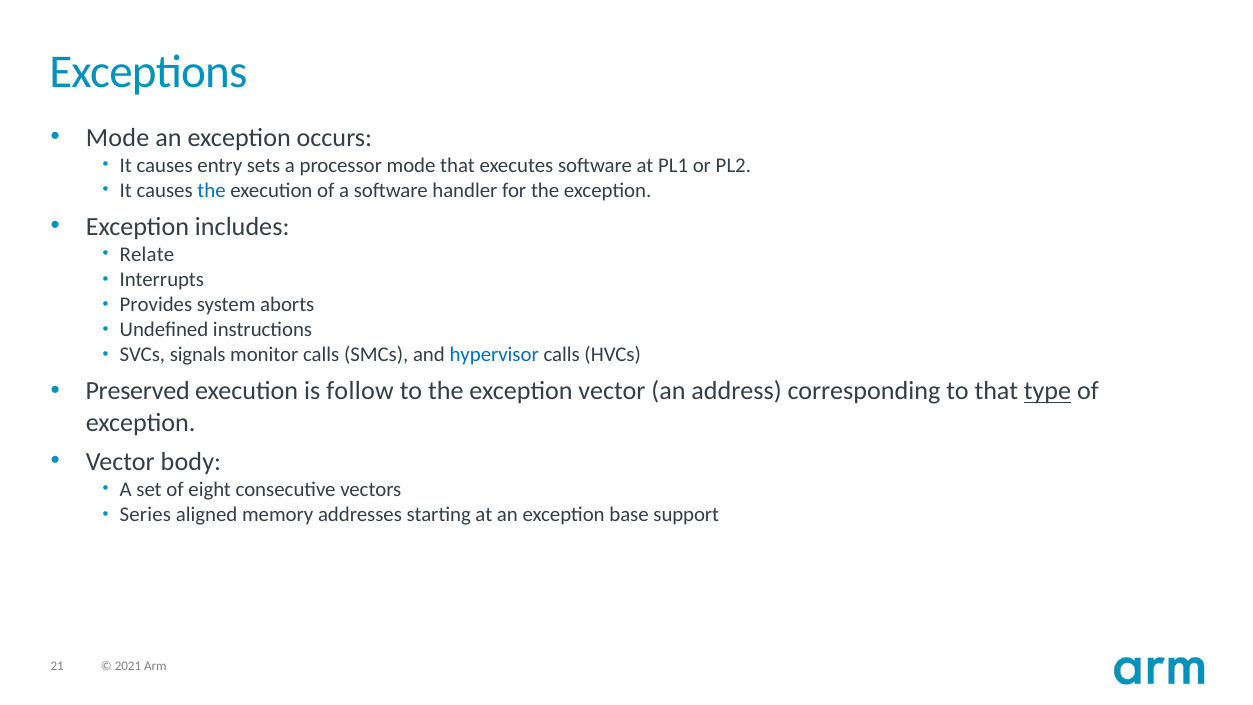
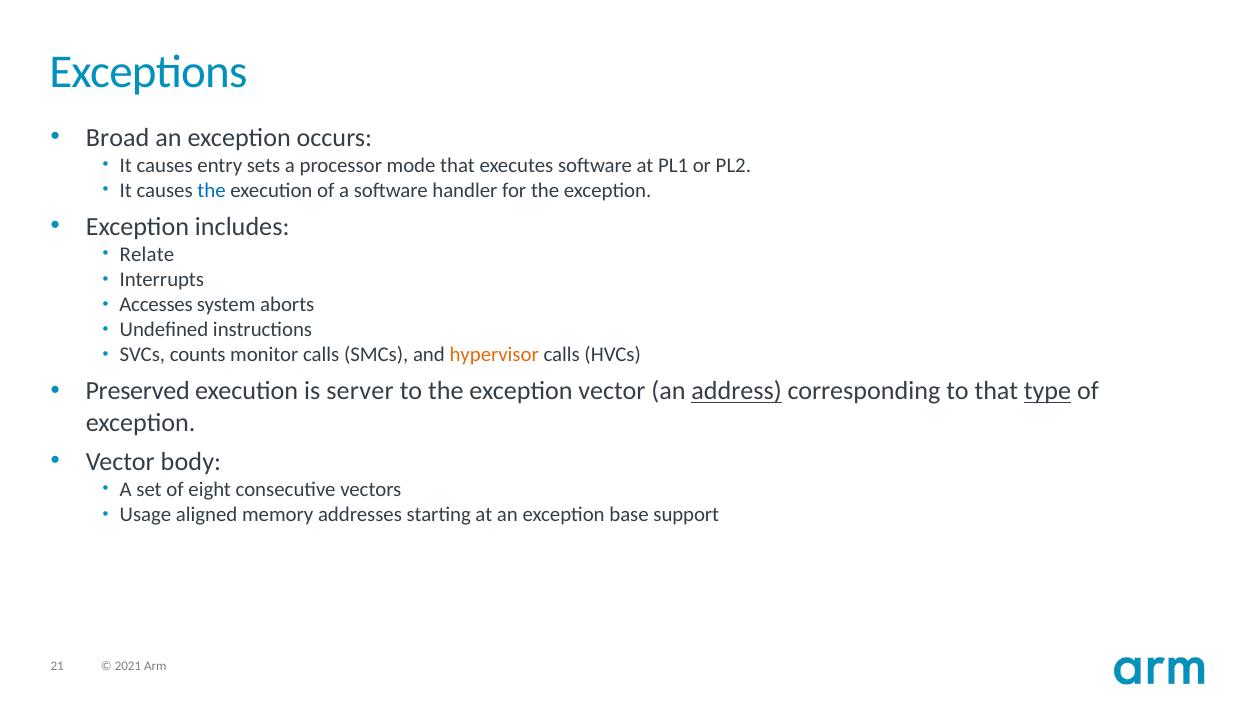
Mode at (118, 137): Mode -> Broad
Provides: Provides -> Accesses
signals: signals -> counts
hypervisor colour: blue -> orange
follow: follow -> server
address underline: none -> present
Series: Series -> Usage
